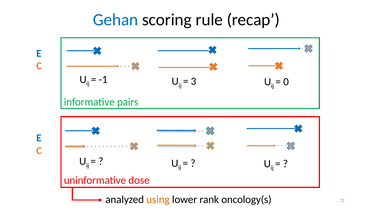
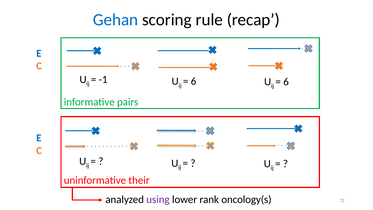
3 at (194, 81): 3 -> 6
0 at (286, 82): 0 -> 6
dose: dose -> their
using colour: orange -> purple
